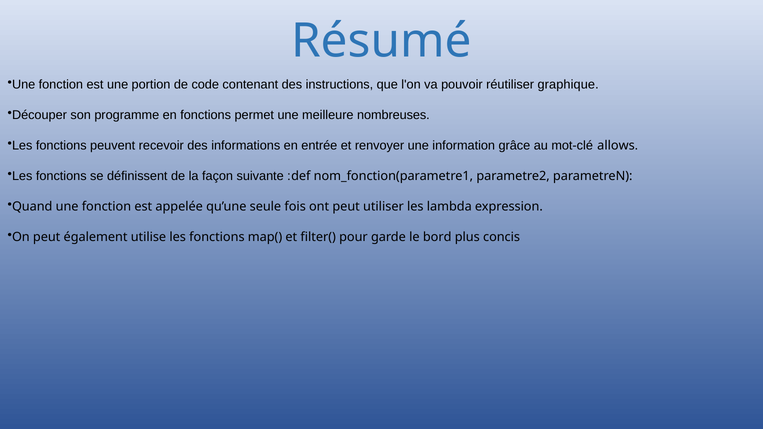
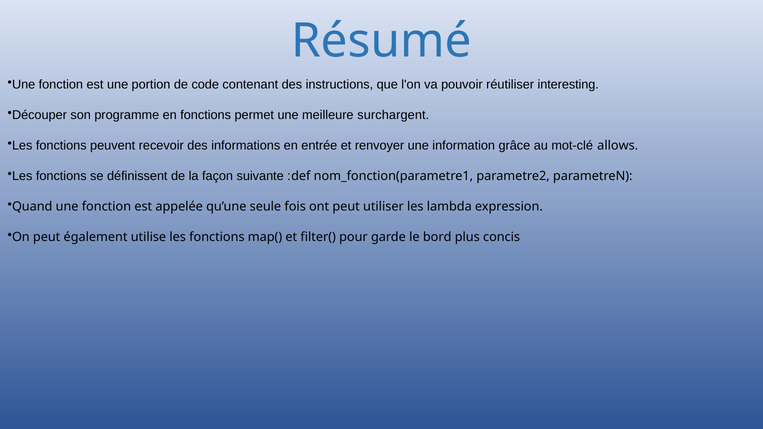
graphique: graphique -> interesting
nombreuses: nombreuses -> surchargent
